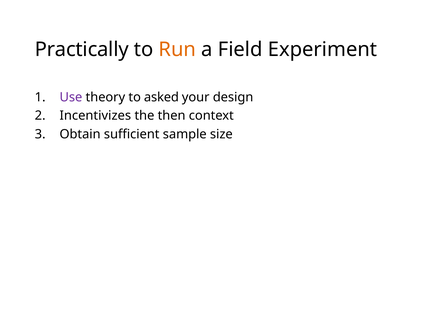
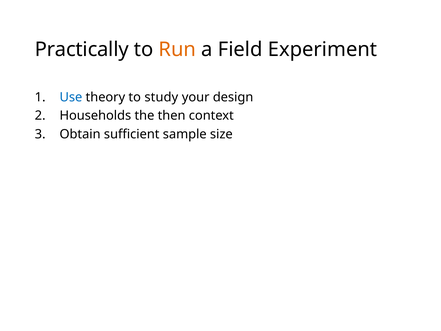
Use colour: purple -> blue
asked: asked -> study
Incentivizes: Incentivizes -> Households
